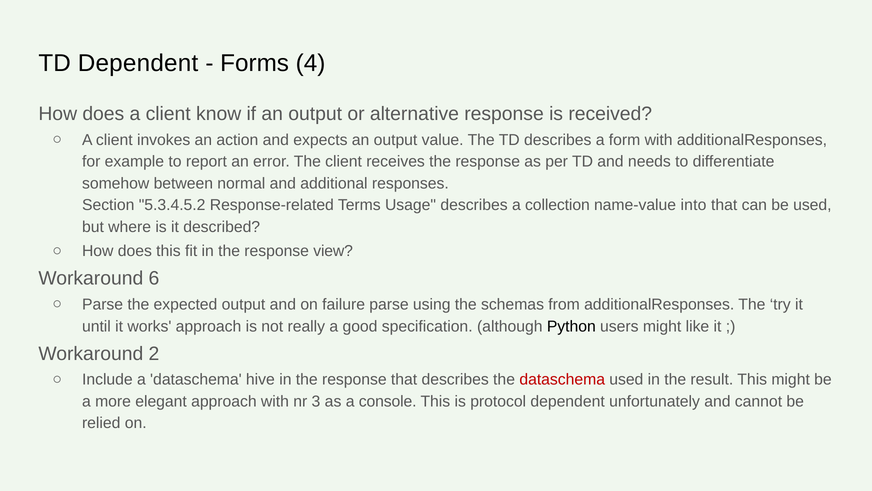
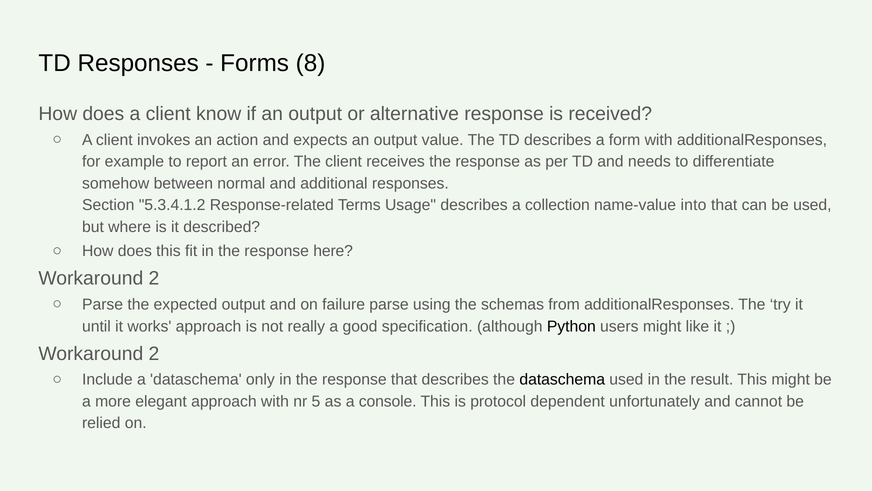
TD Dependent: Dependent -> Responses
4: 4 -> 8
5.3.4.5.2: 5.3.4.5.2 -> 5.3.4.1.2
view: view -> here
6 at (154, 278): 6 -> 2
hive: hive -> only
dataschema at (562, 379) colour: red -> black
3: 3 -> 5
